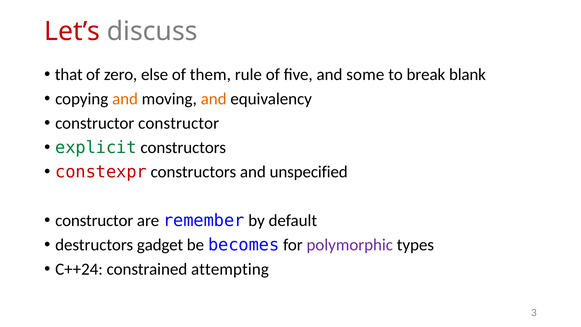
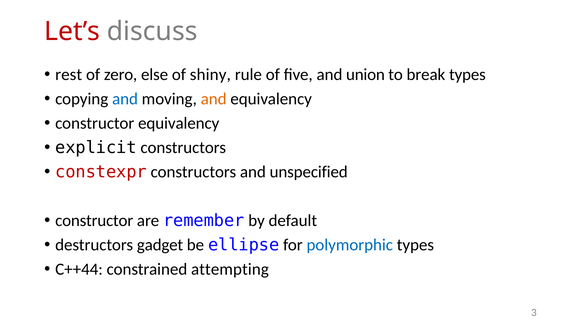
that: that -> rest
them: them -> shiny
some: some -> union
break blank: blank -> types
and at (125, 99) colour: orange -> blue
constructor constructor: constructor -> equivalency
explicit colour: green -> black
becomes: becomes -> ellipse
polymorphic colour: purple -> blue
C++24: C++24 -> C++44
